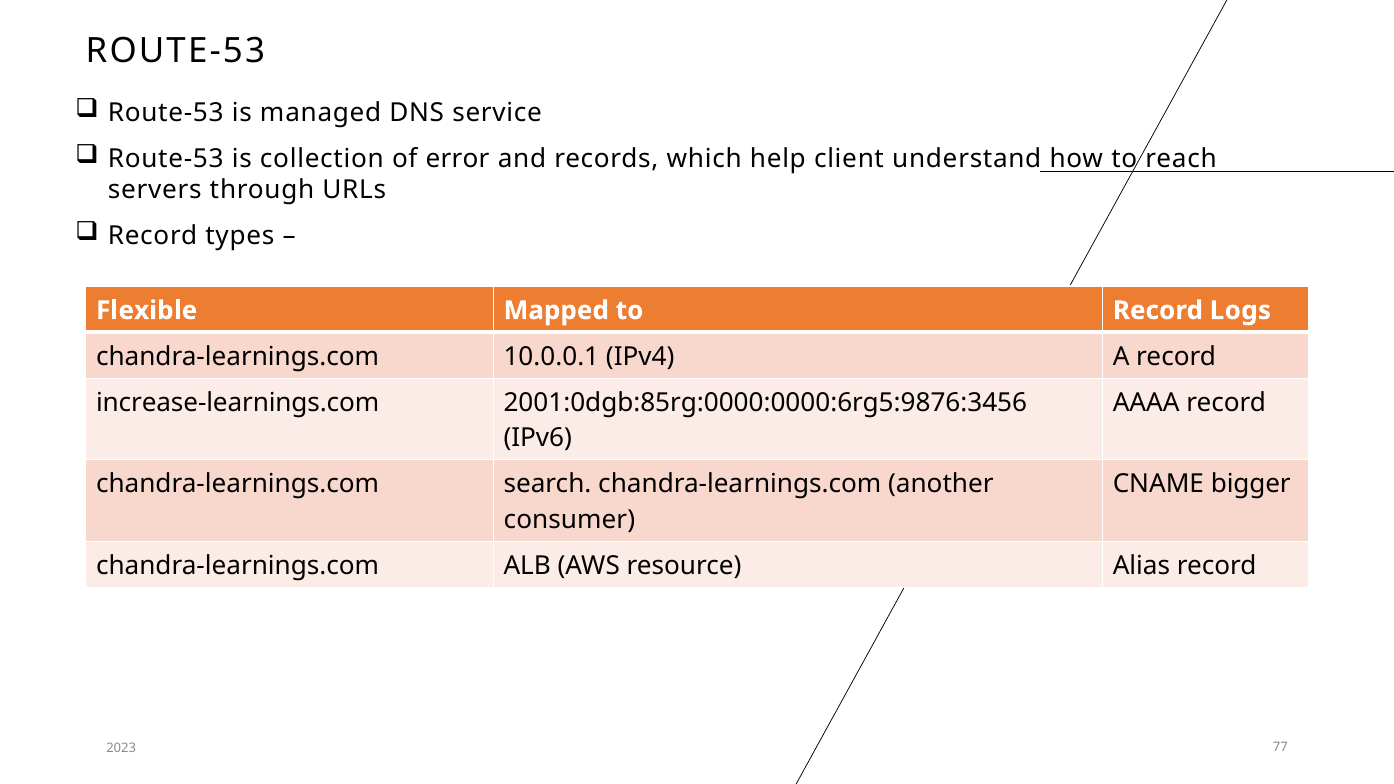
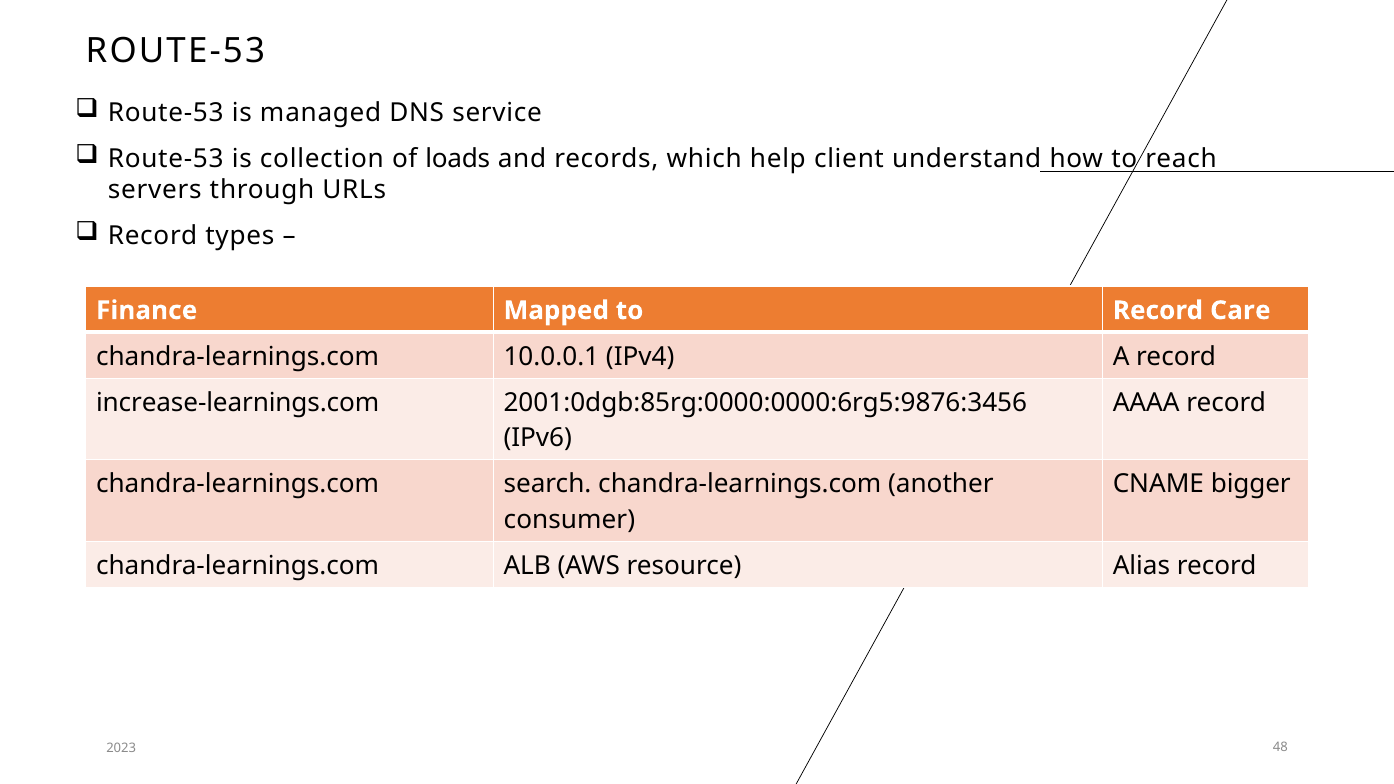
error: error -> loads
Flexible: Flexible -> Finance
Logs: Logs -> Care
77: 77 -> 48
